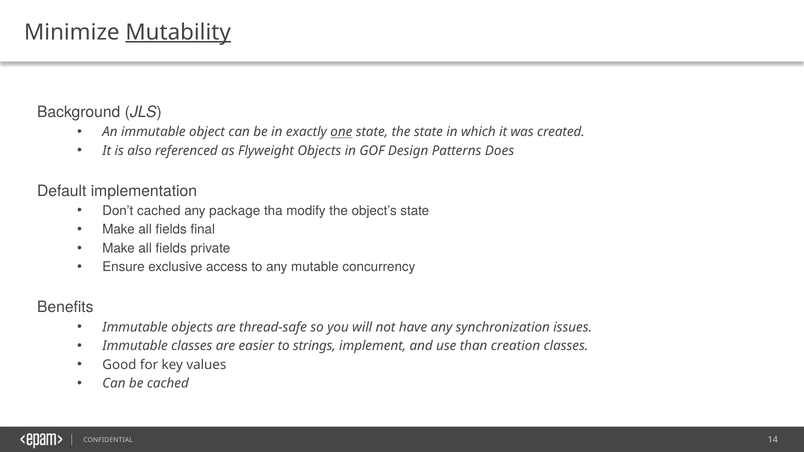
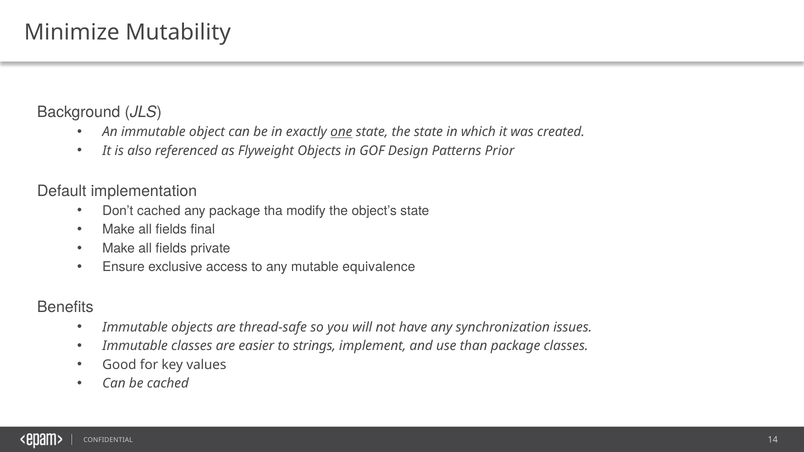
Mutability underline: present -> none
Does: Does -> Prior
concurrency: concurrency -> equivalence
than creation: creation -> package
